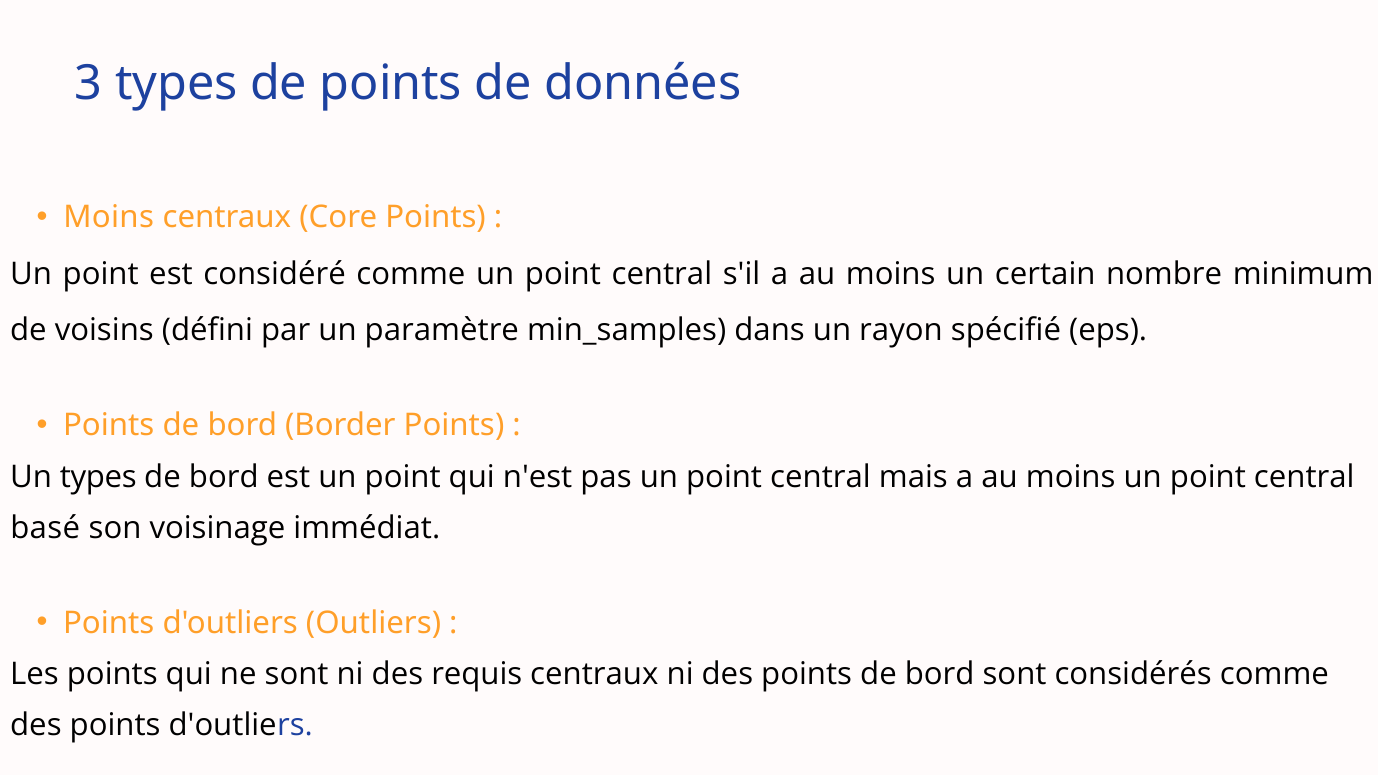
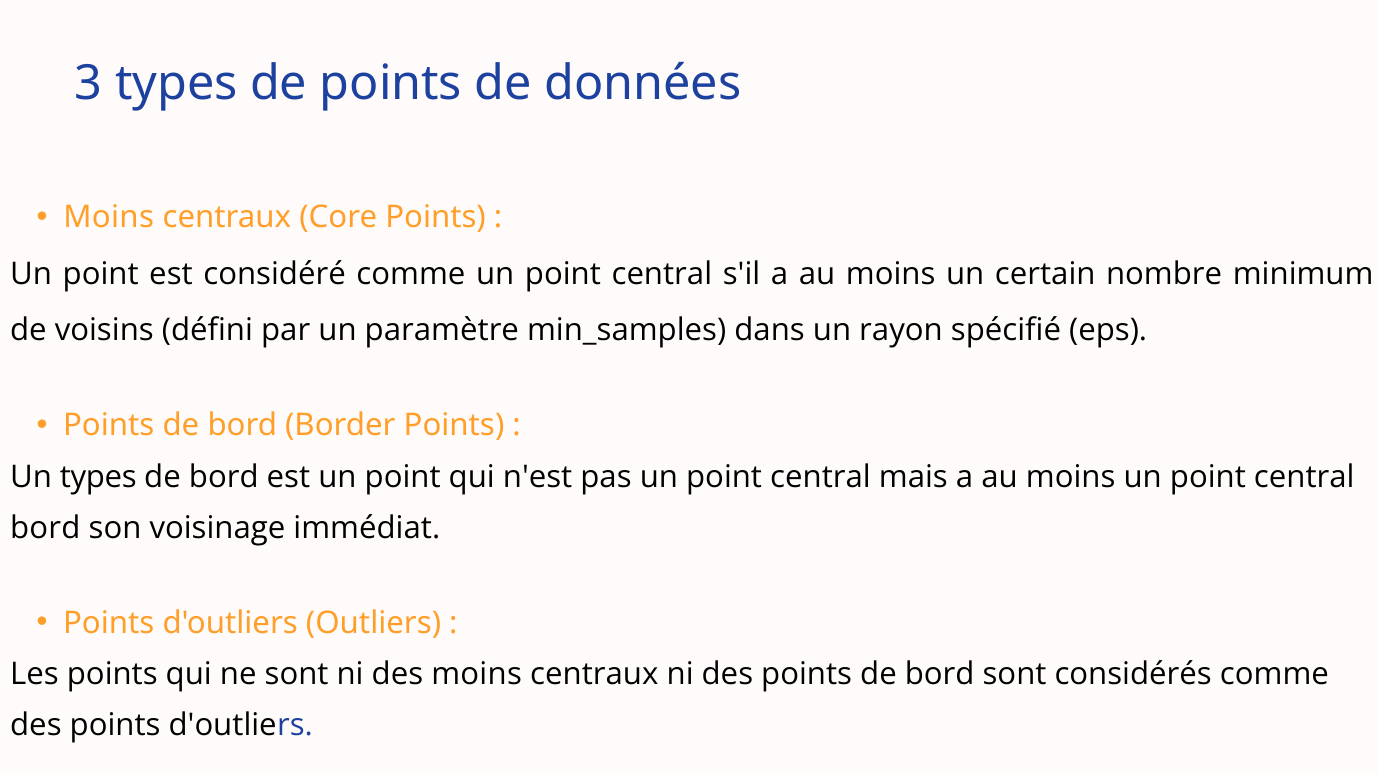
basé at (45, 529): basé -> bord
des requis: requis -> moins
